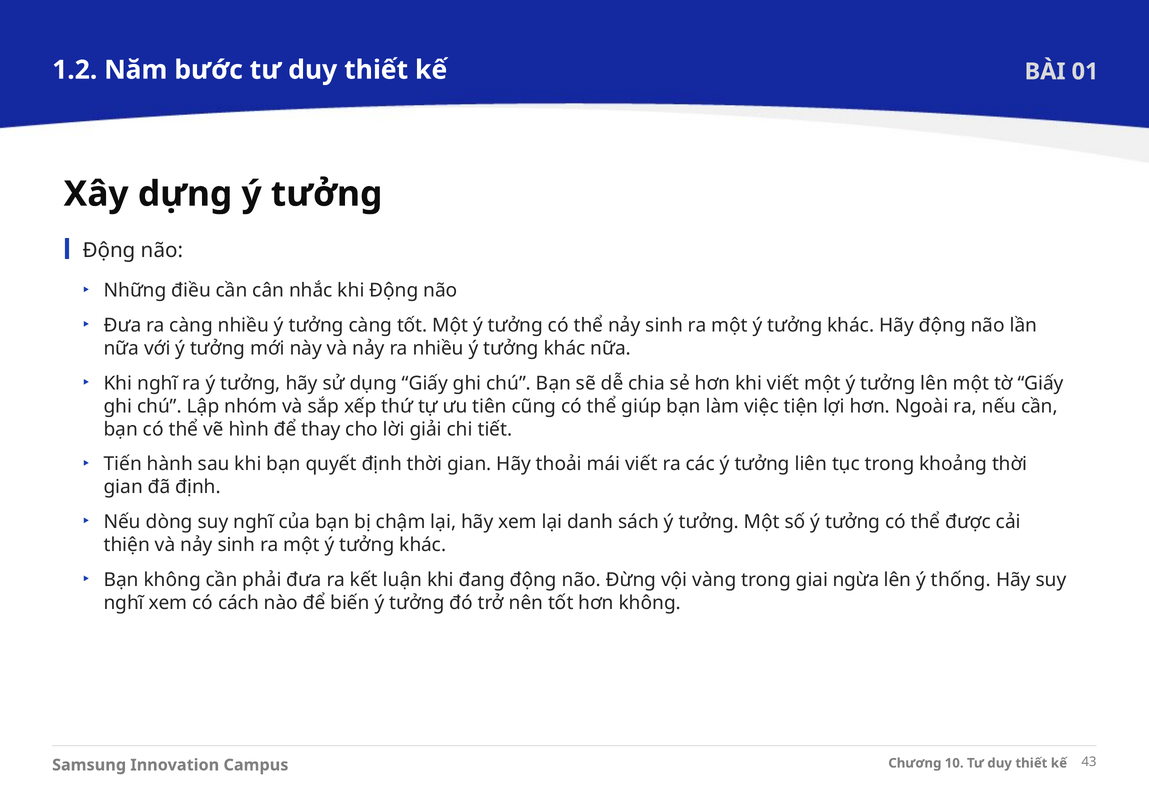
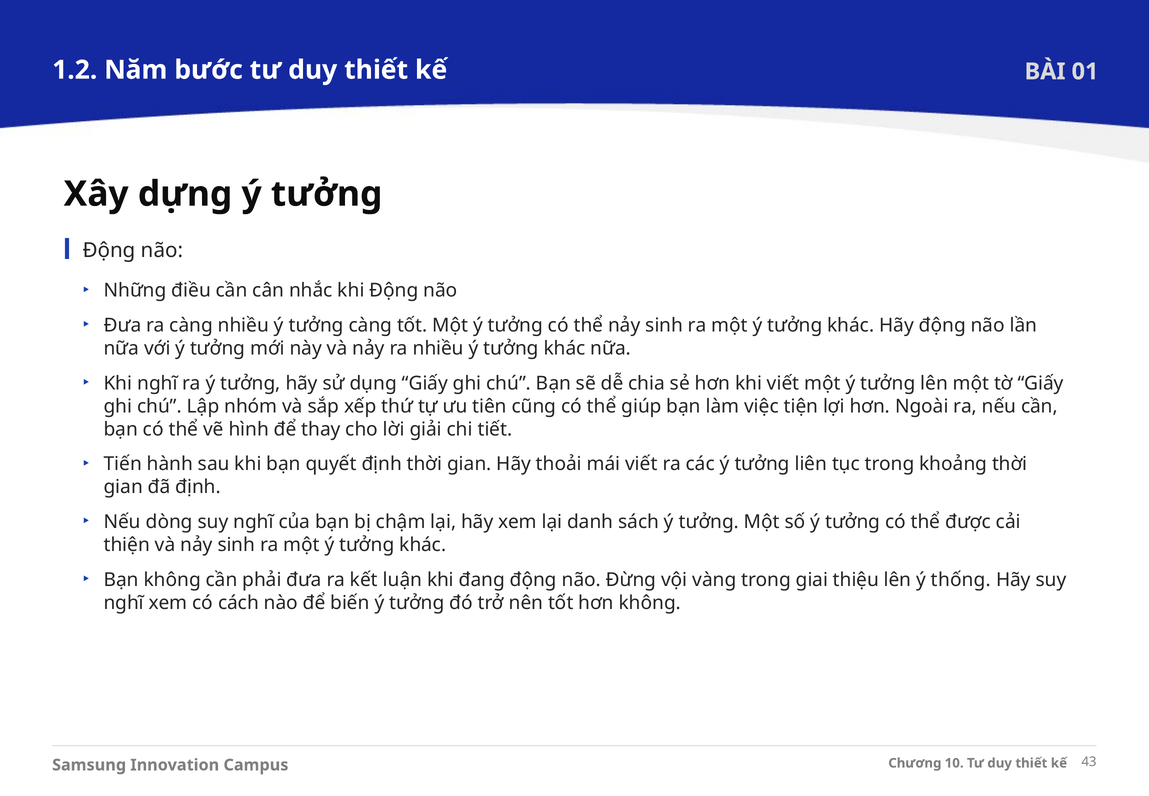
ngừa: ngừa -> thiệu
